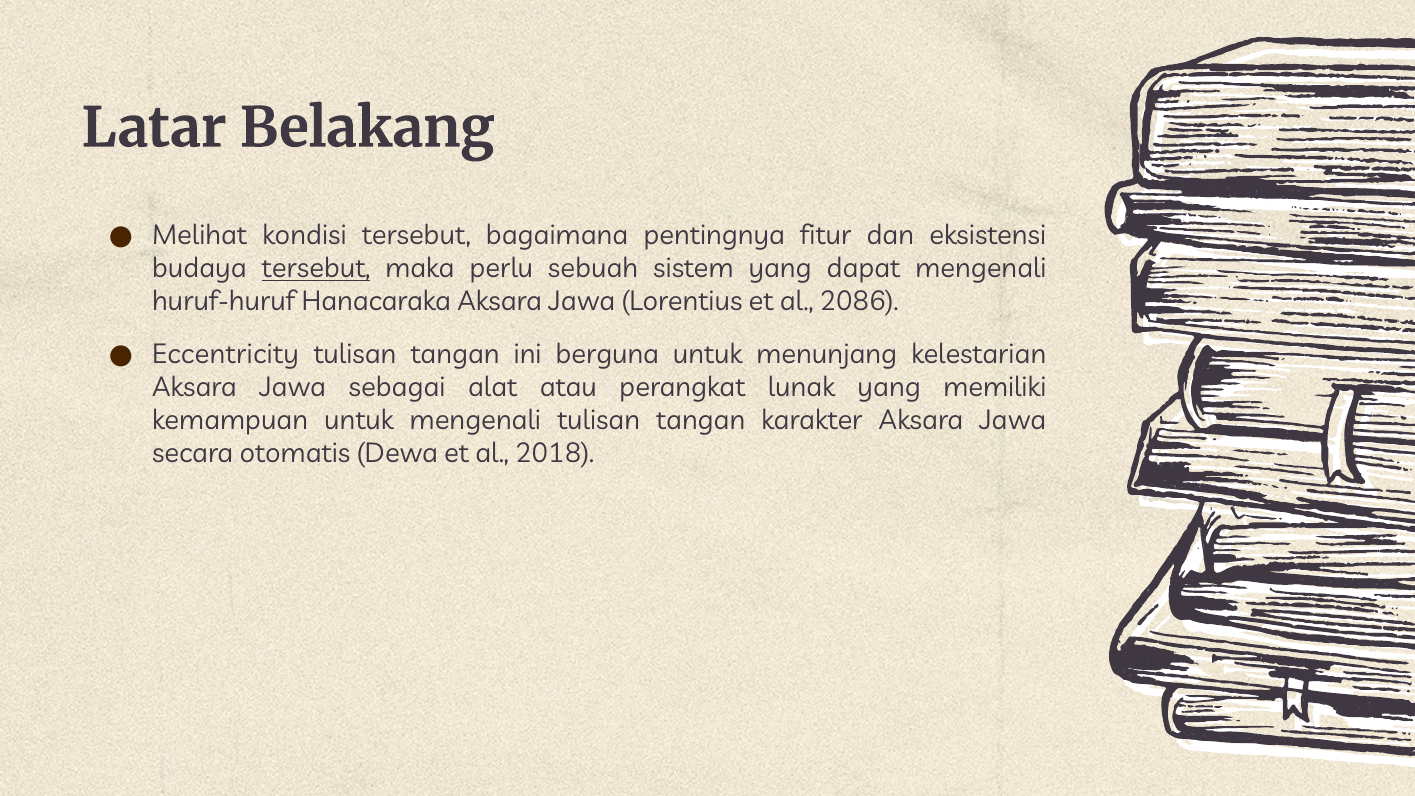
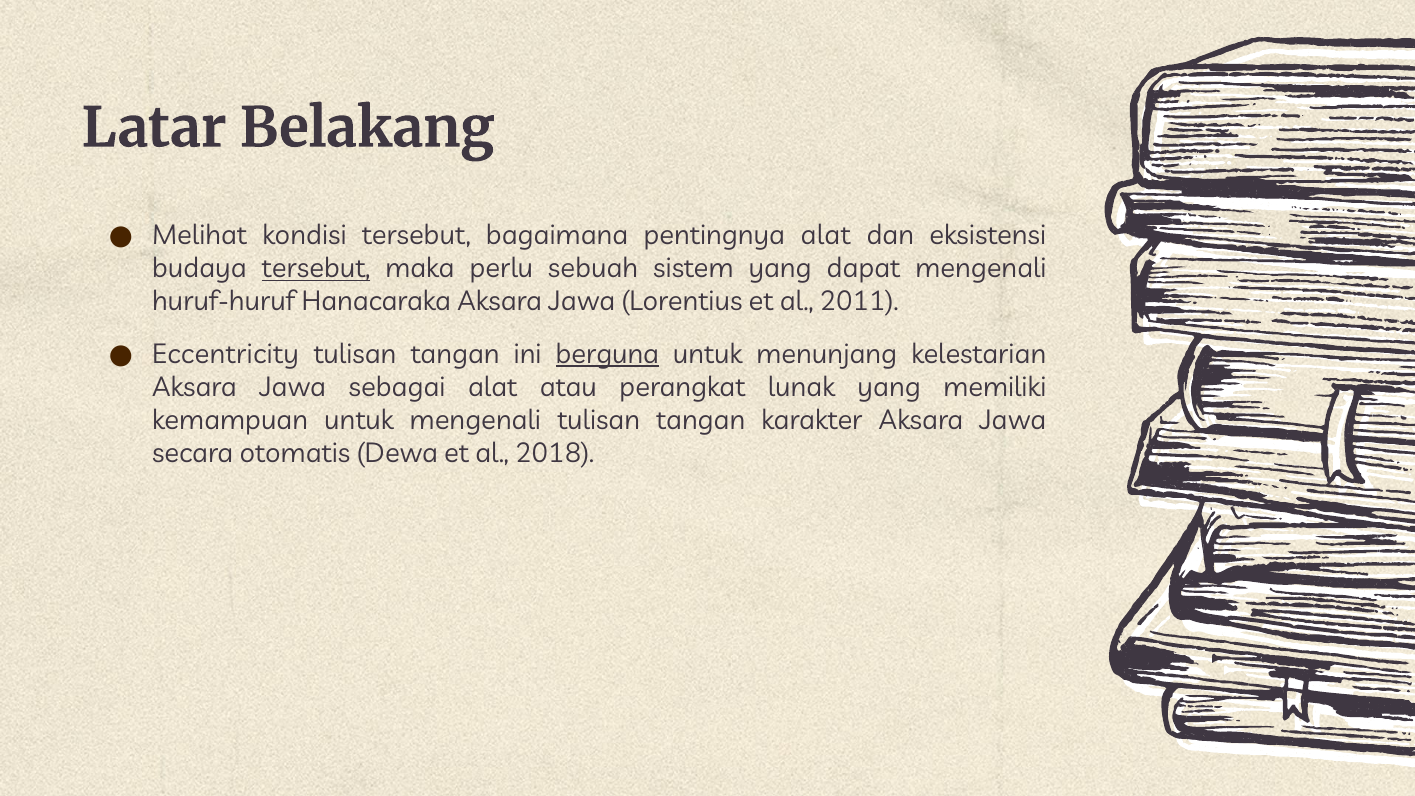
pentingnya fitur: fitur -> alat
2086: 2086 -> 2011
berguna underline: none -> present
